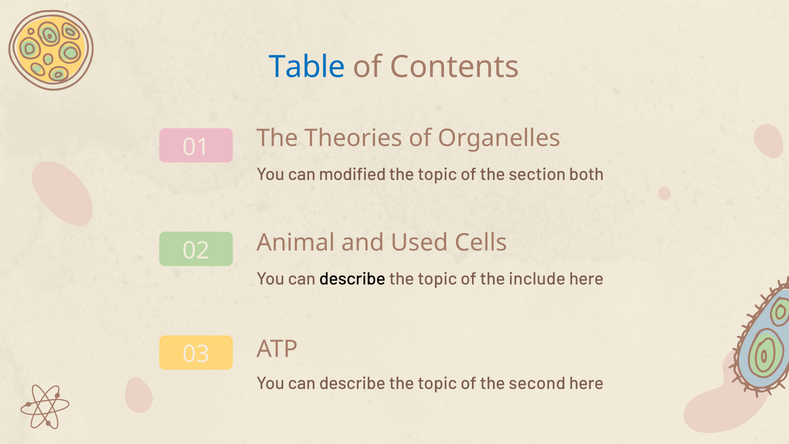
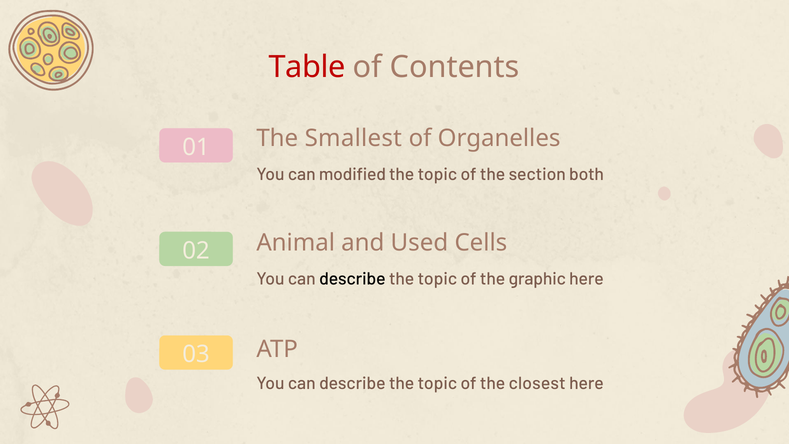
Table colour: blue -> red
Theories: Theories -> Smallest
include: include -> graphic
second: second -> closest
